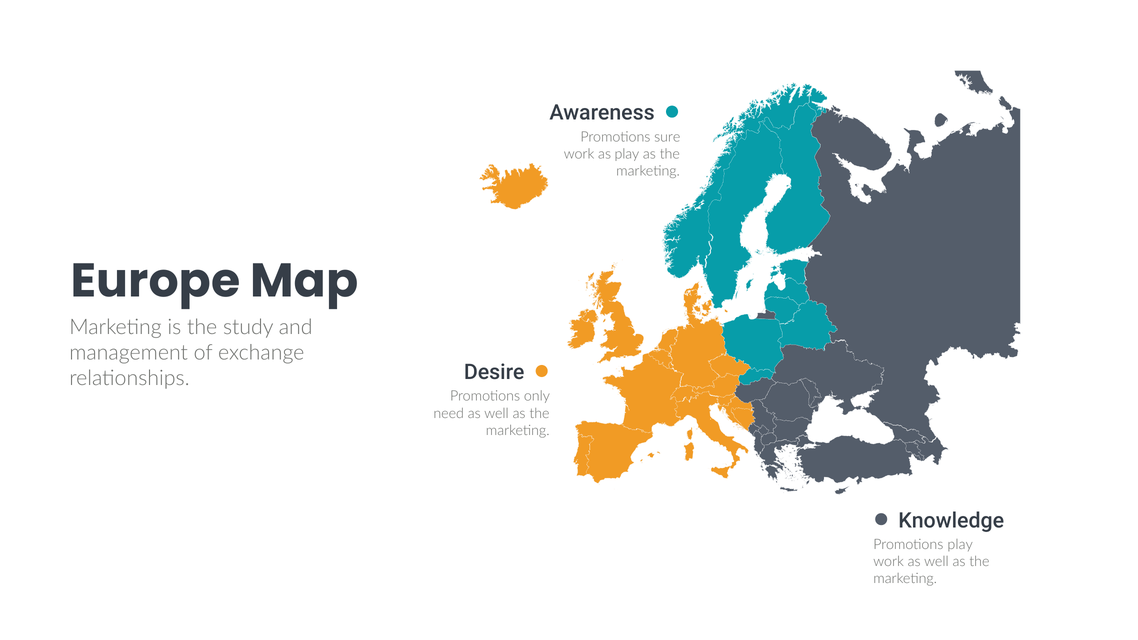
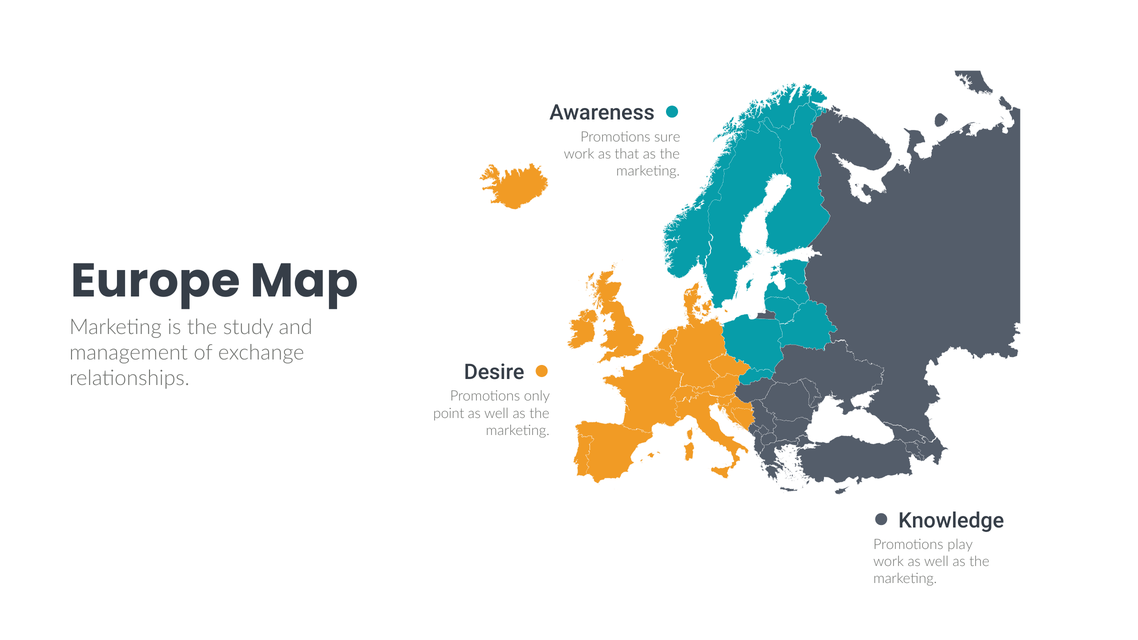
as play: play -> that
need: need -> point
